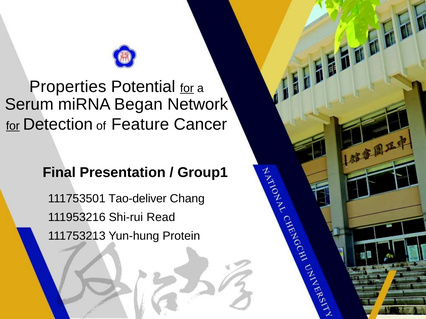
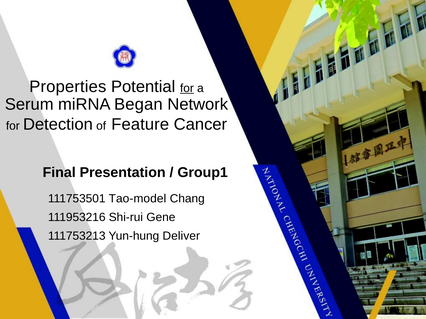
for at (13, 126) underline: present -> none
Tao-deliver: Tao-deliver -> Tao-model
Read: Read -> Gene
Protein: Protein -> Deliver
